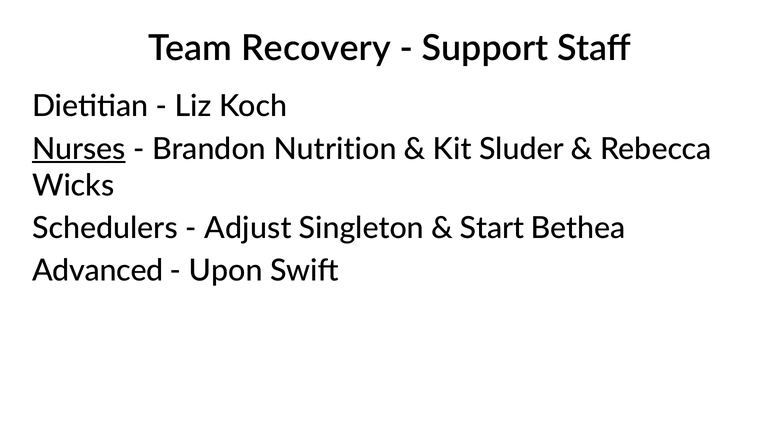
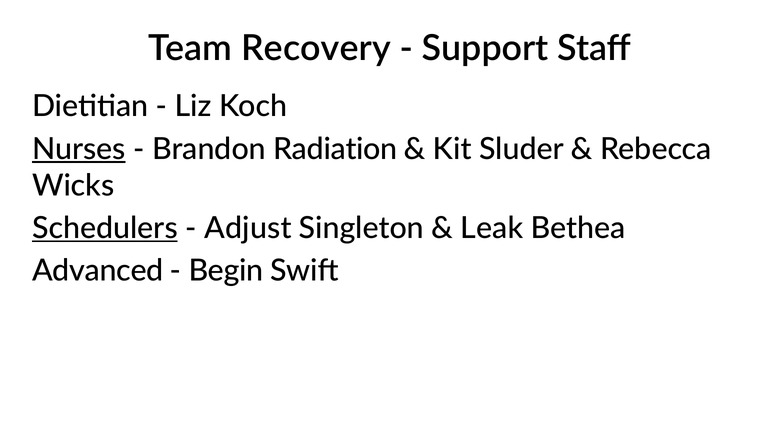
Nutrition: Nutrition -> Radiation
Schedulers underline: none -> present
Start: Start -> Leak
Upon: Upon -> Begin
